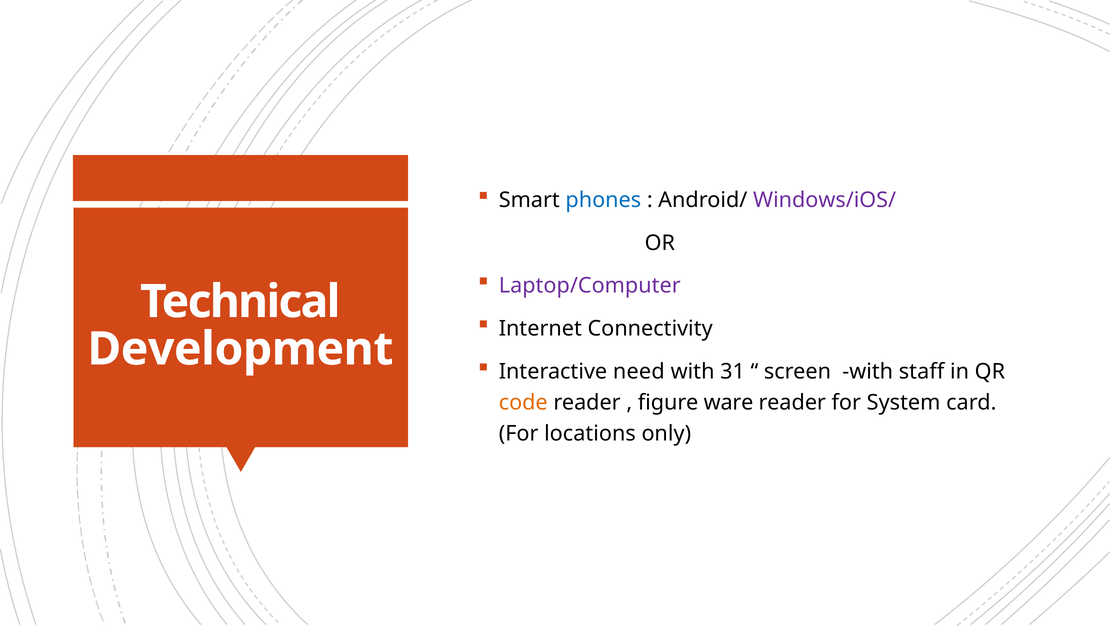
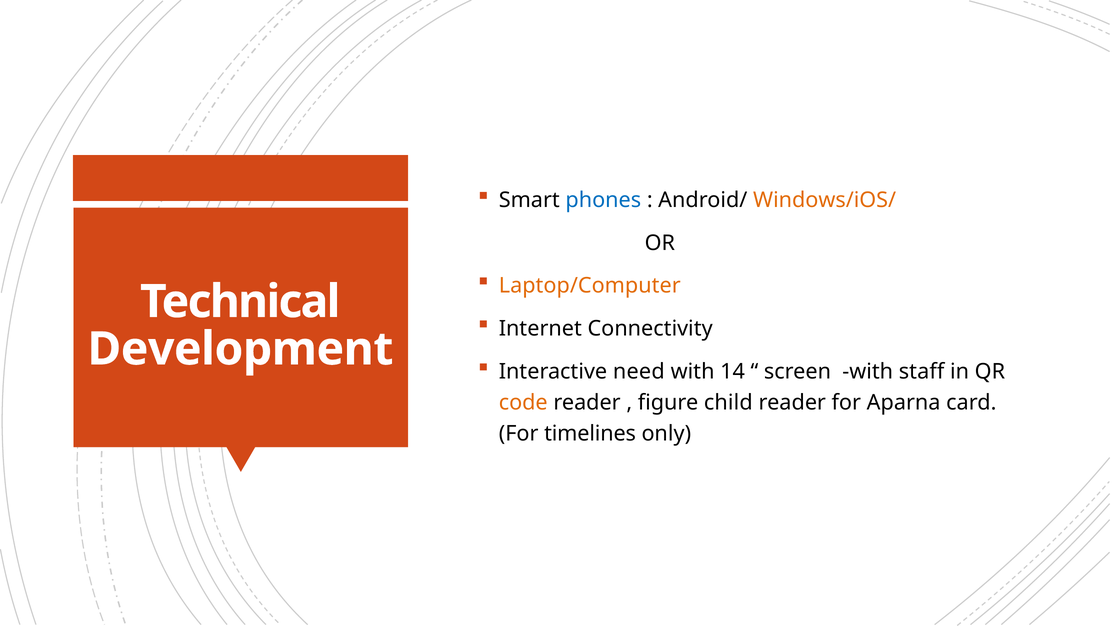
Windows/iOS/ colour: purple -> orange
Laptop/Computer colour: purple -> orange
31: 31 -> 14
ware: ware -> child
System: System -> Aparna
locations: locations -> timelines
